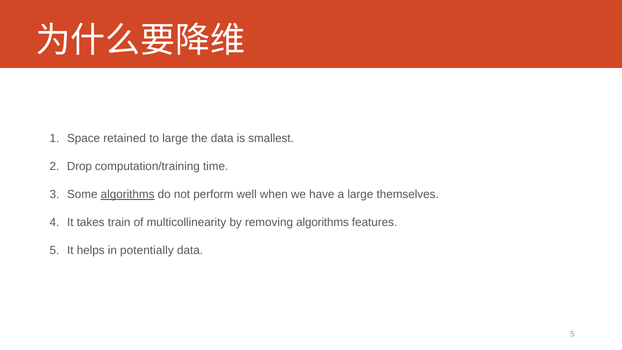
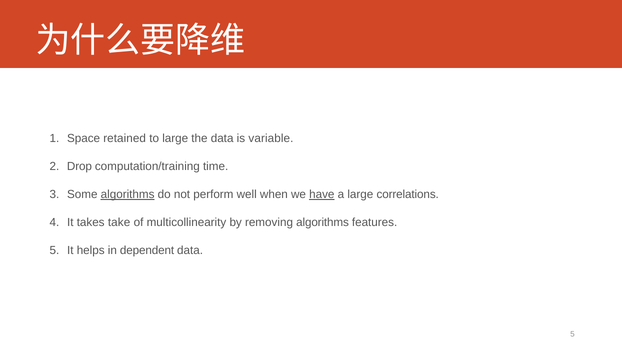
smallest: smallest -> variable
have underline: none -> present
themselves: themselves -> correlations
train: train -> take
potentially: potentially -> dependent
